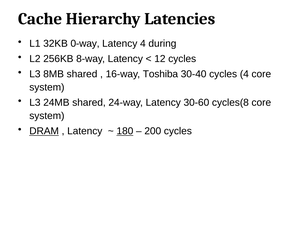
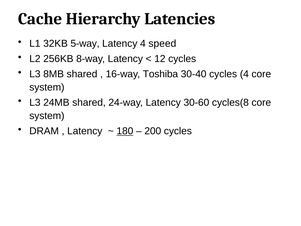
0-way: 0-way -> 5-way
during: during -> speed
DRAM underline: present -> none
